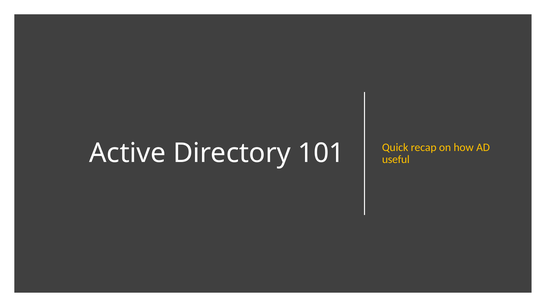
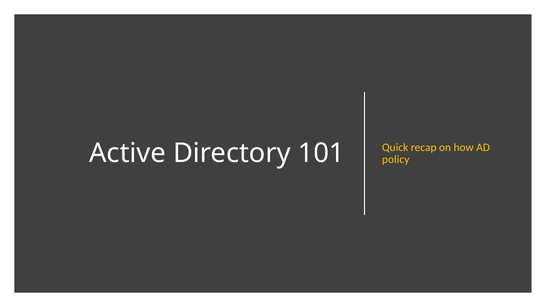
useful: useful -> policy
